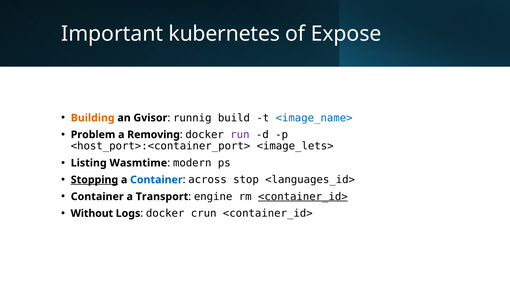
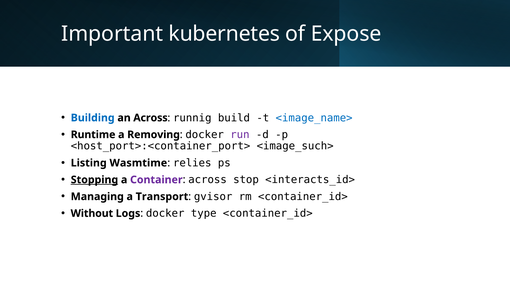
Building colour: orange -> blue
an Gvisor: Gvisor -> Across
Problem: Problem -> Runtime
<image_lets>: <image_lets> -> <image_such>
modern: modern -> relies
Container at (156, 180) colour: blue -> purple
<languages_id>: <languages_id> -> <interacts_id>
Container at (97, 196): Container -> Managing
engine: engine -> gvisor
<container_id> at (303, 196) underline: present -> none
crun: crun -> type
